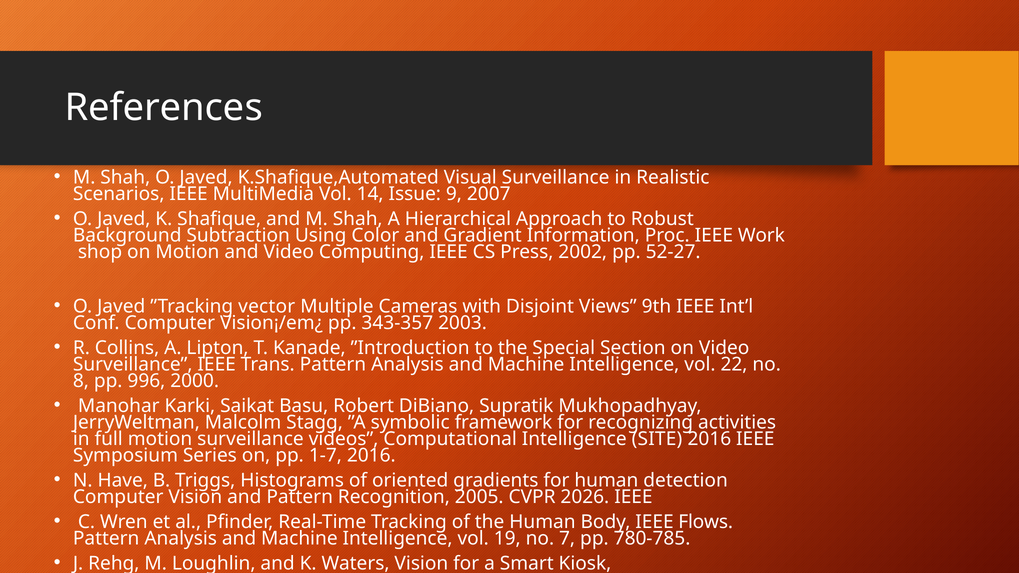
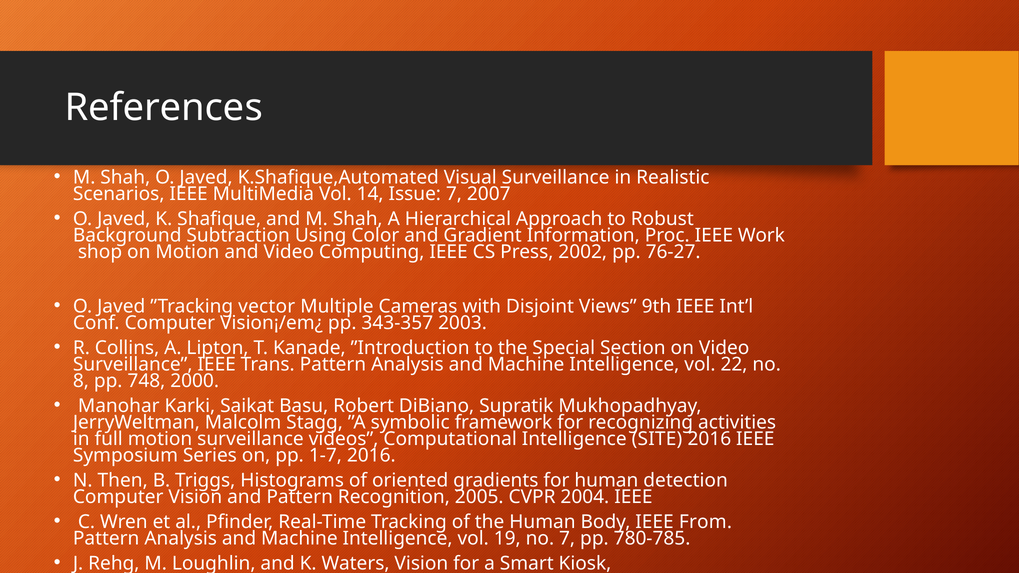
Issue 9: 9 -> 7
52-27: 52-27 -> 76-27
996: 996 -> 748
Have: Have -> Then
2026: 2026 -> 2004
Flows: Flows -> From
